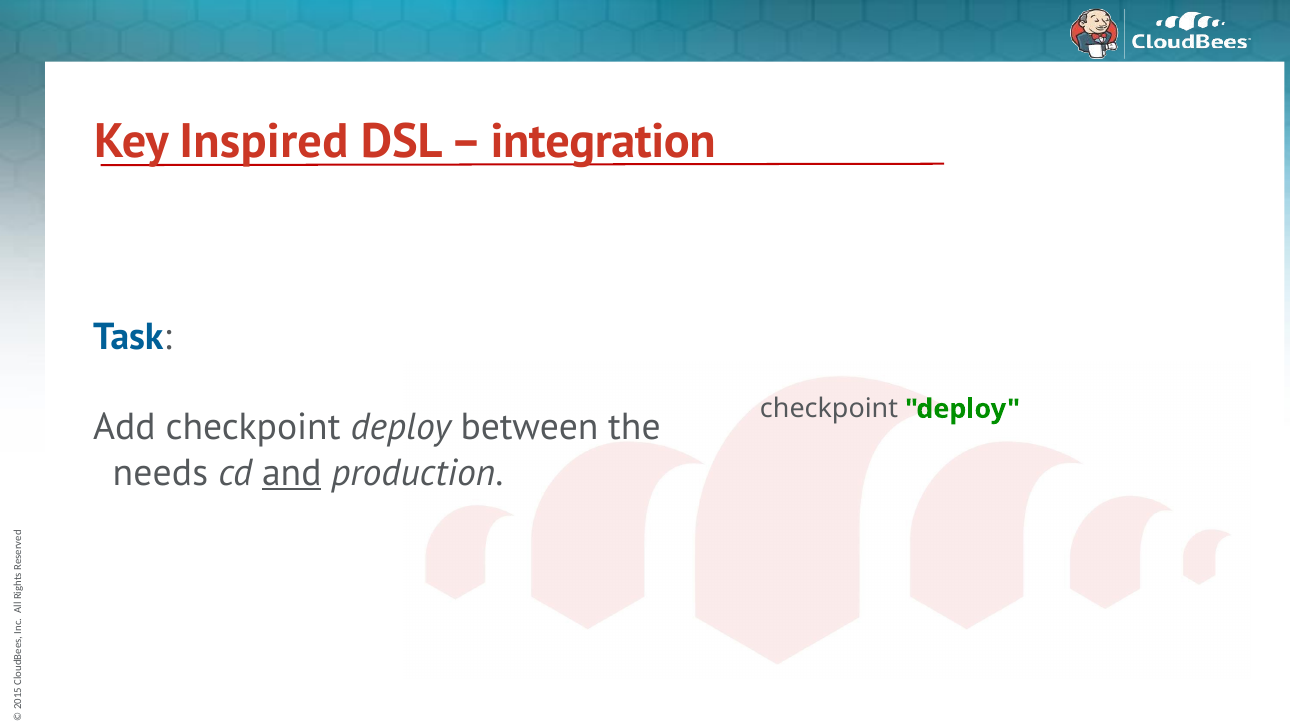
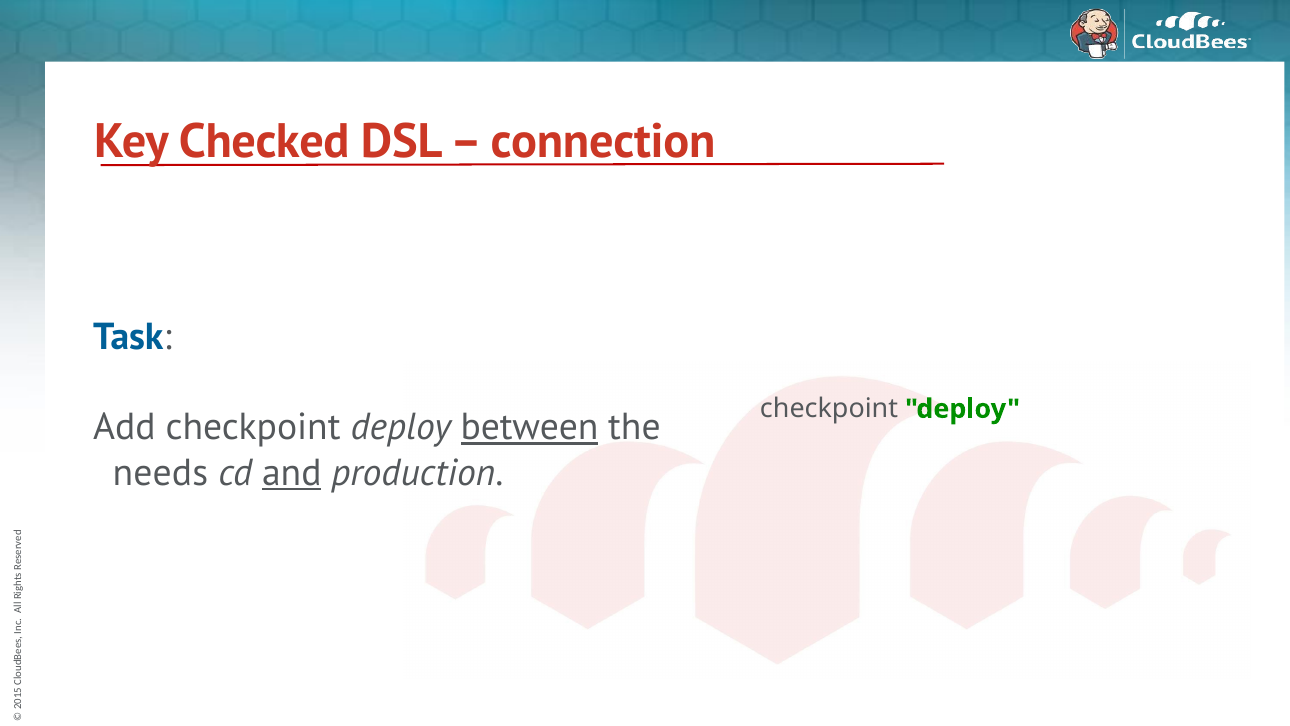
Inspired: Inspired -> Checked
integration: integration -> connection
between underline: none -> present
